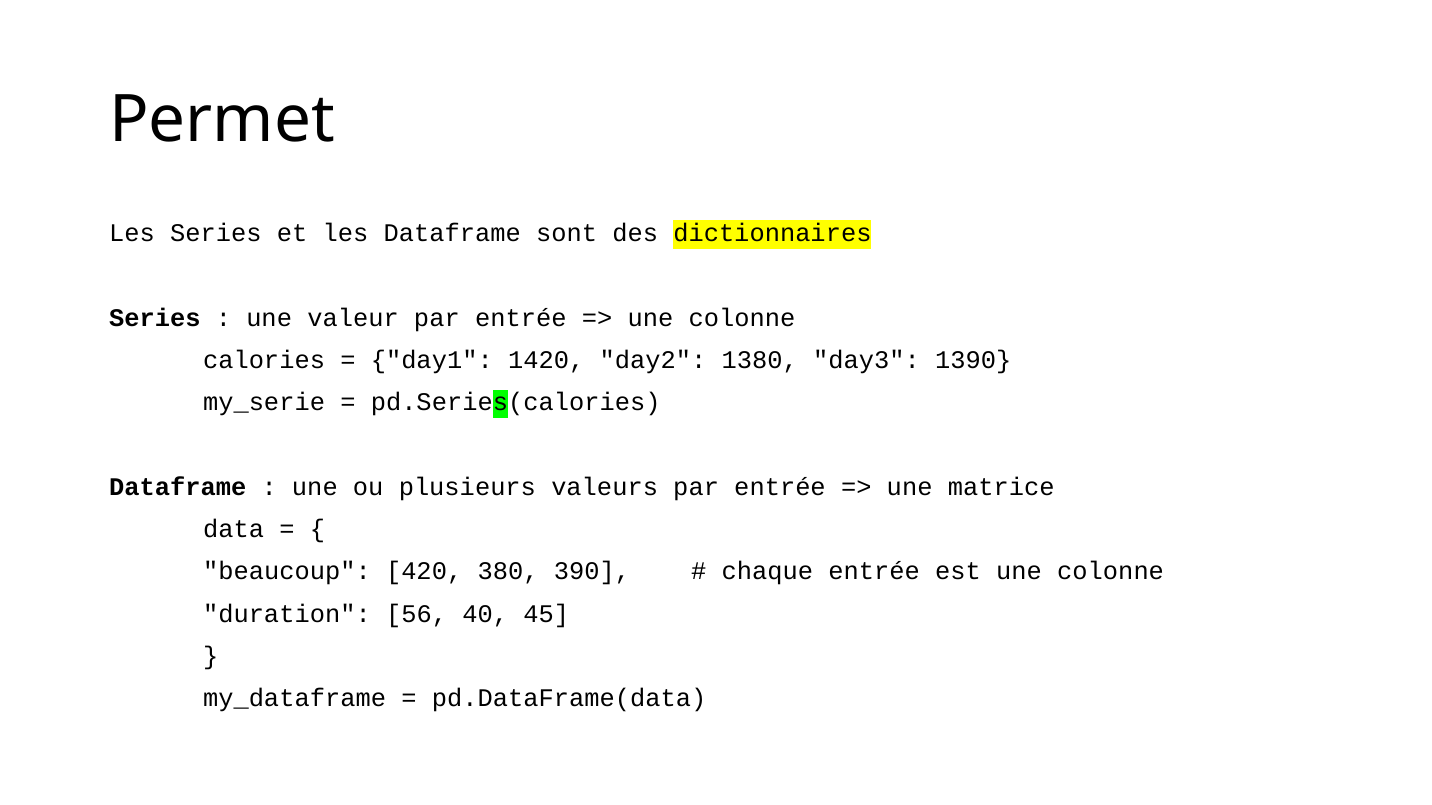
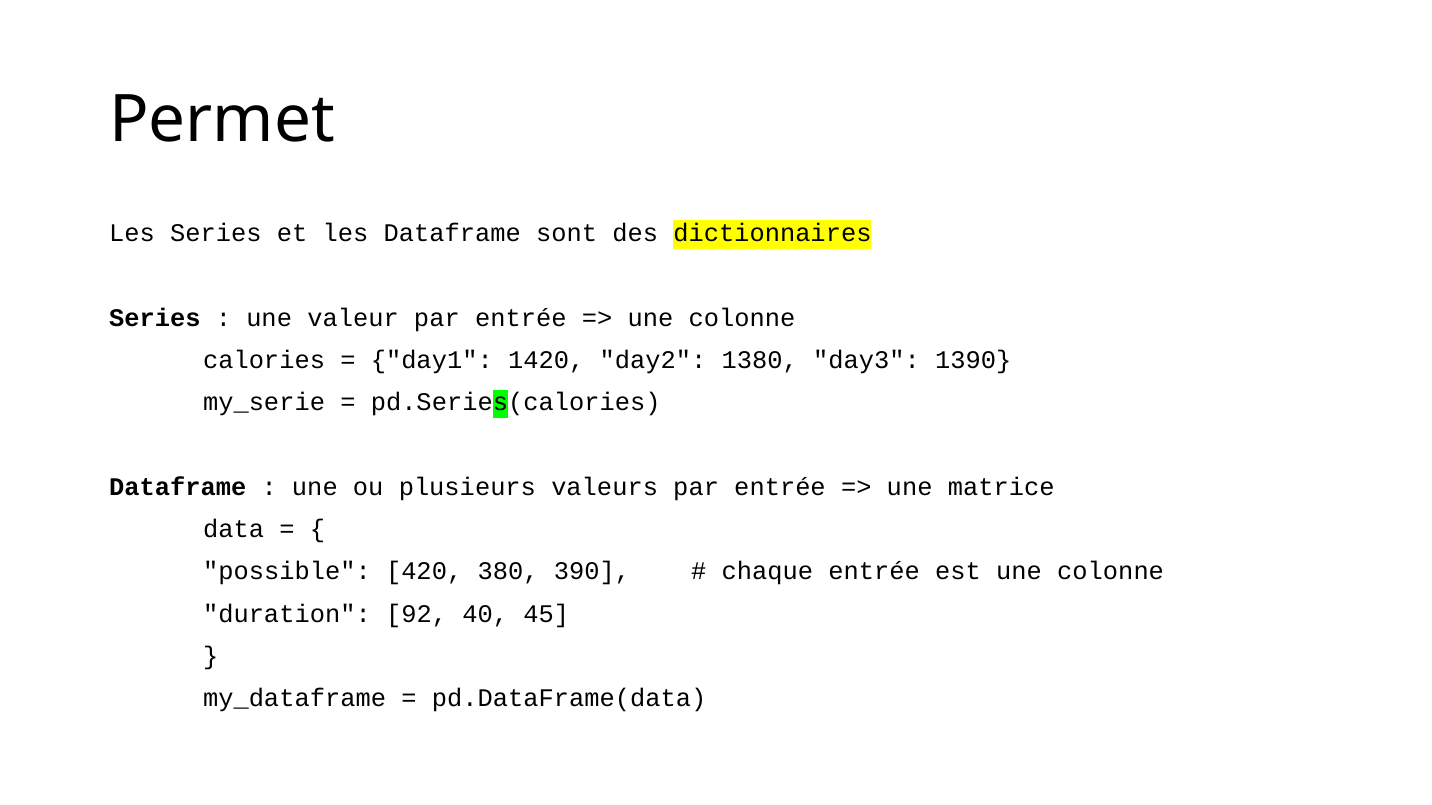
beaucoup: beaucoup -> possible
56: 56 -> 92
